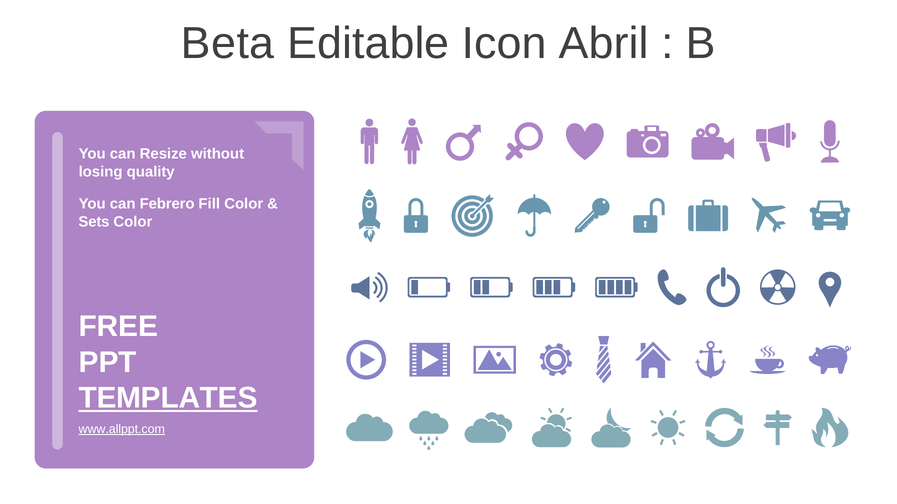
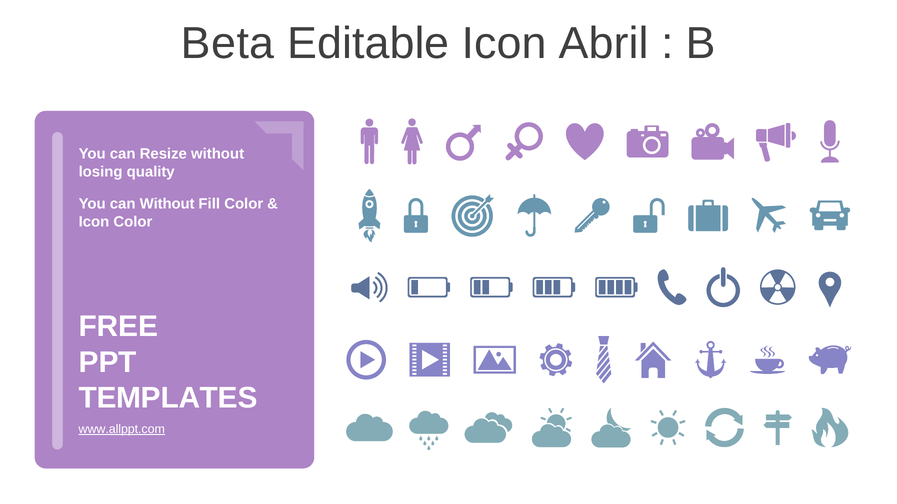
can Febrero: Febrero -> Without
Sets at (94, 222): Sets -> Icon
TEMPLATES underline: present -> none
